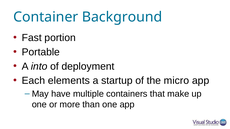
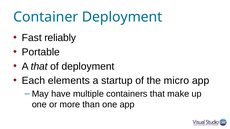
Container Background: Background -> Deployment
portion: portion -> reliably
A into: into -> that
